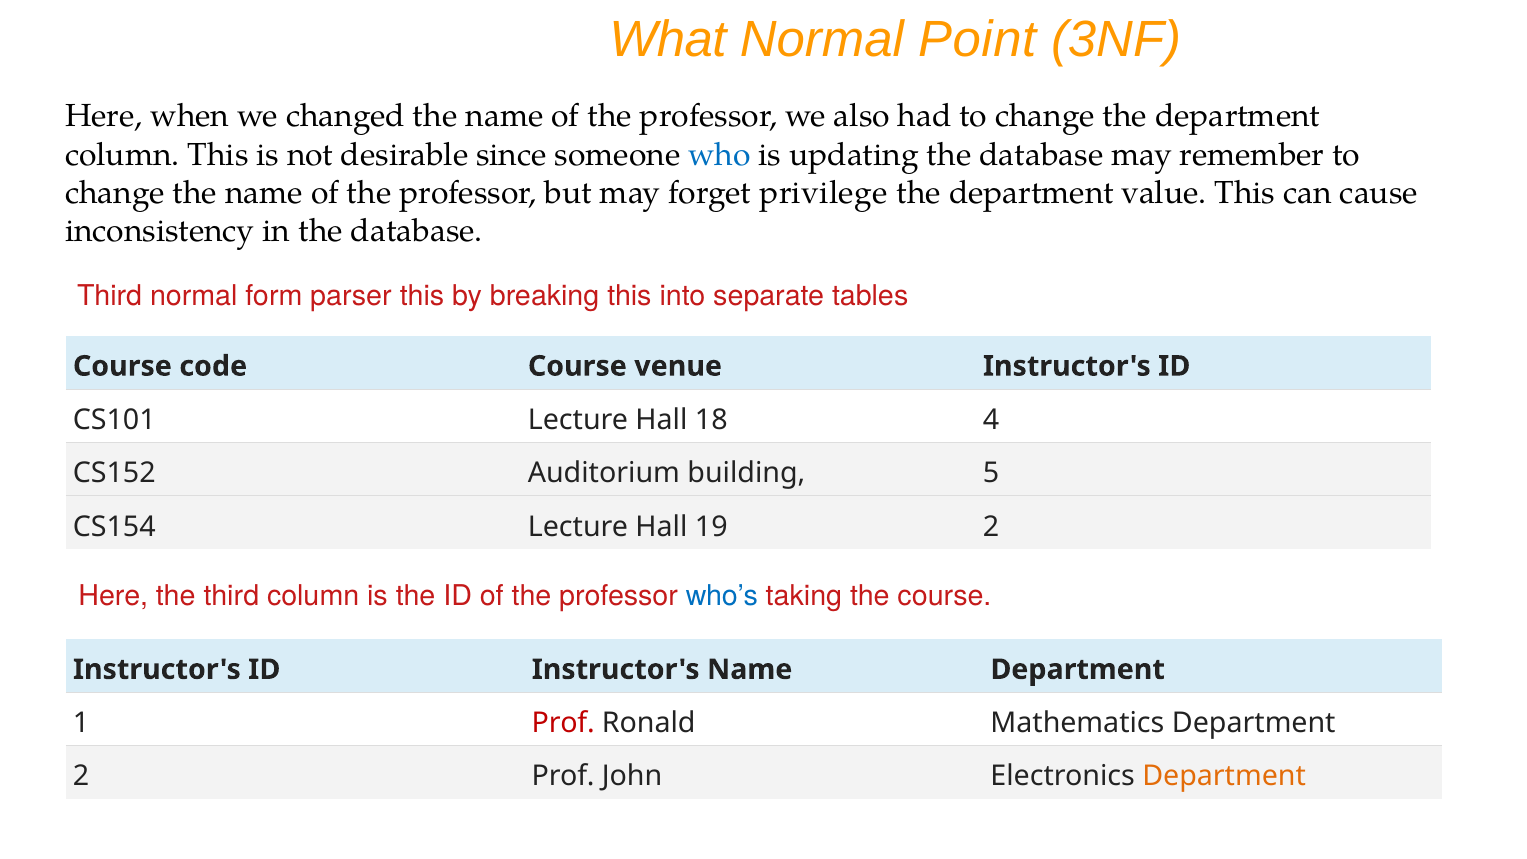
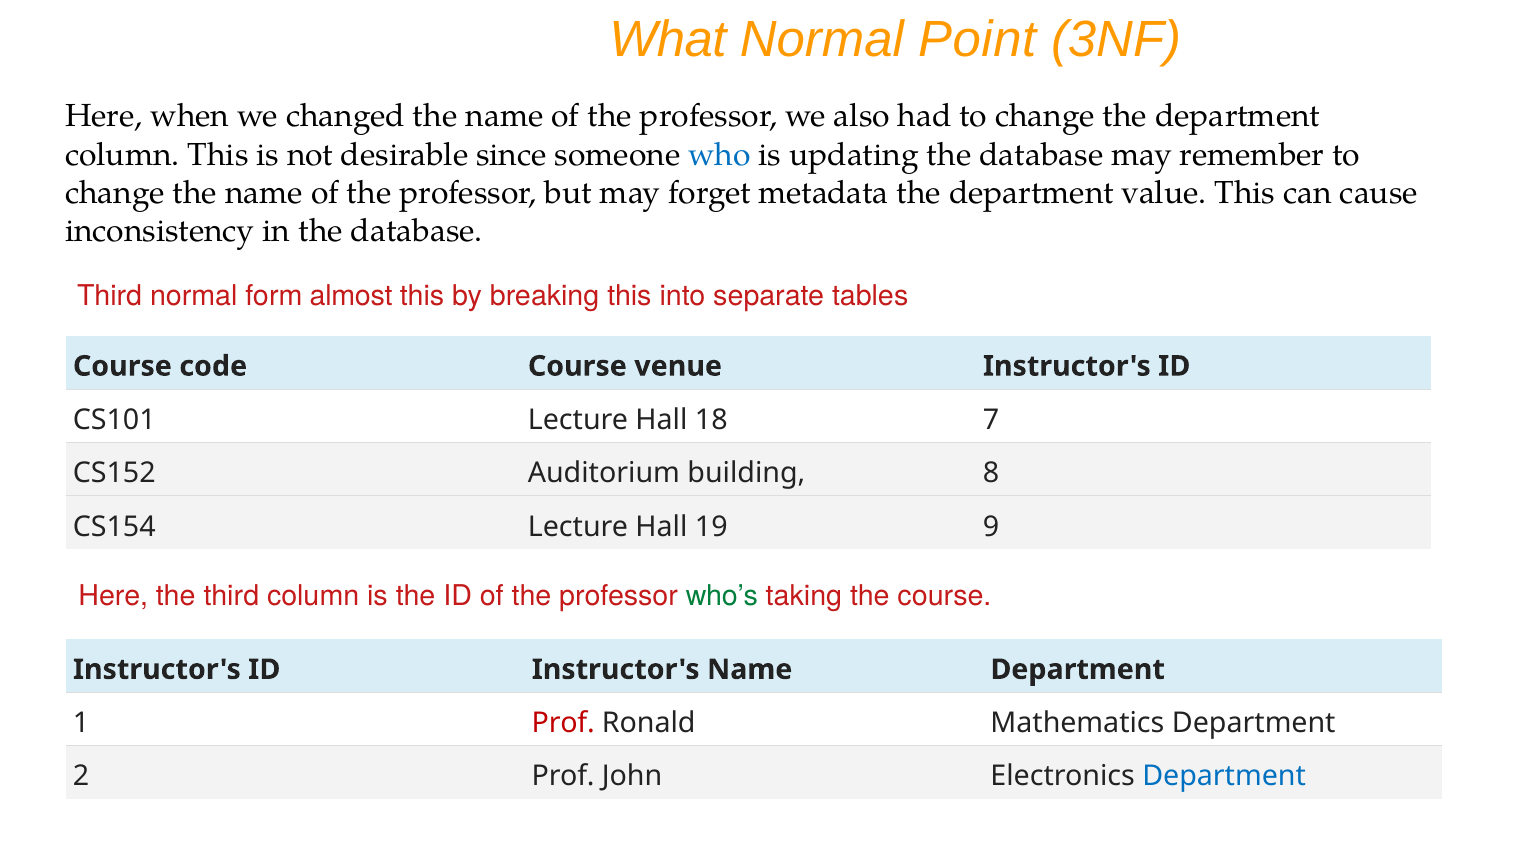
privilege: privilege -> metadata
parser: parser -> almost
4: 4 -> 7
5: 5 -> 8
19 2: 2 -> 9
who’s colour: blue -> green
Department at (1224, 776) colour: orange -> blue
